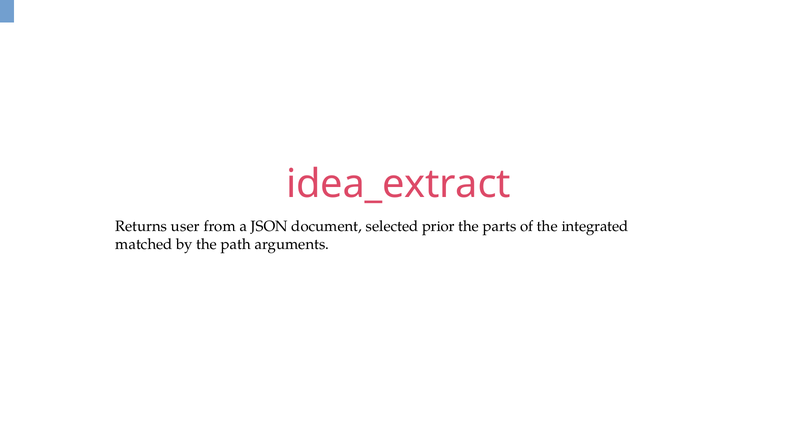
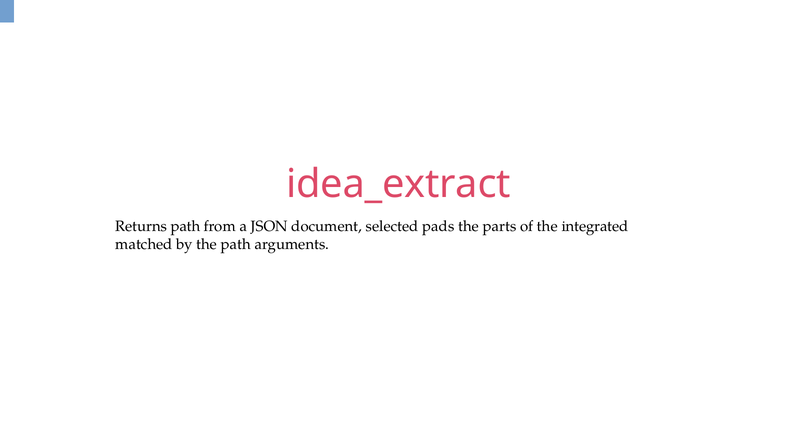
Returns user: user -> path
prior: prior -> pads
